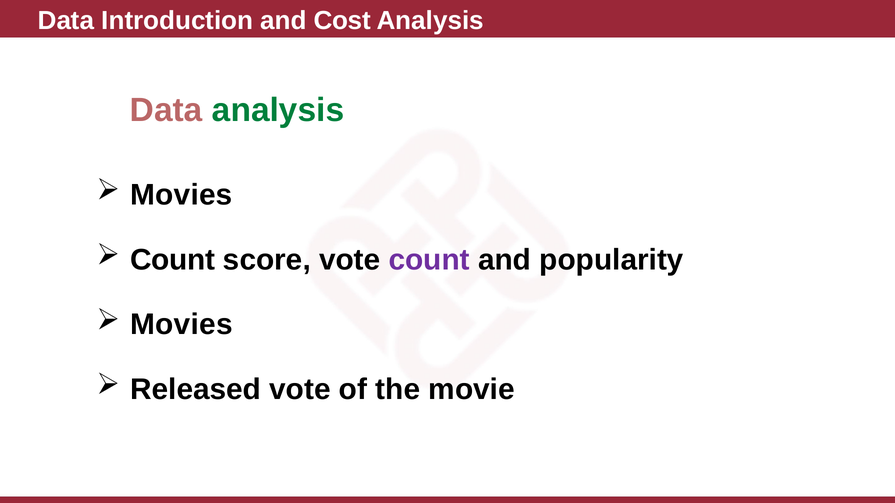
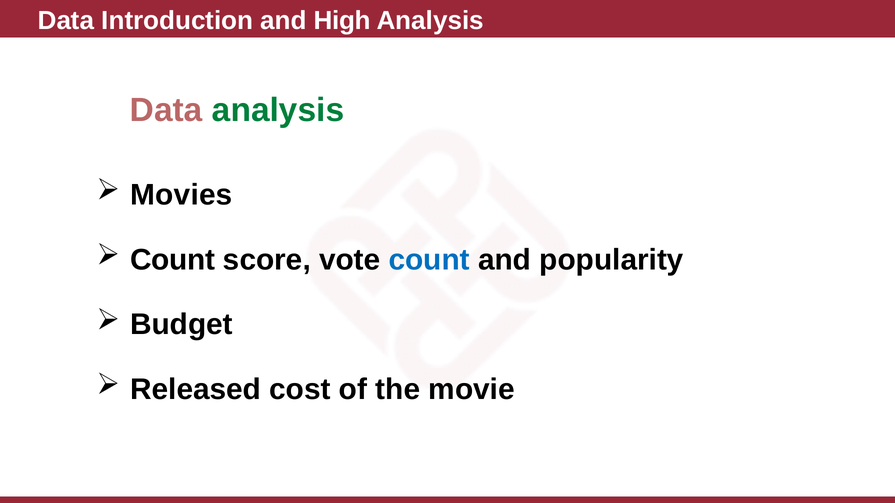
Cost: Cost -> High
count at (429, 260) colour: purple -> blue
Movies at (181, 325): Movies -> Budget
Released vote: vote -> cost
